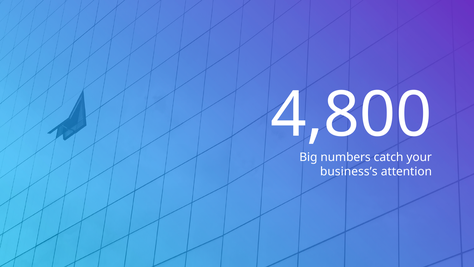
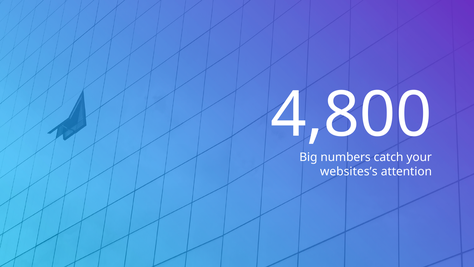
business’s: business’s -> websites’s
